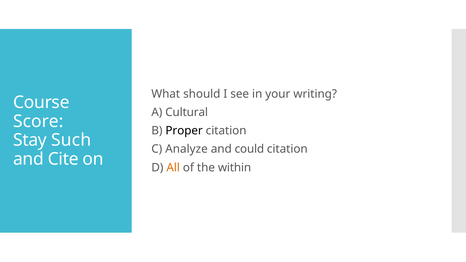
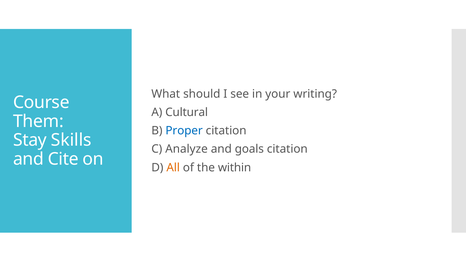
Score: Score -> Them
Proper colour: black -> blue
Such: Such -> Skills
could: could -> goals
